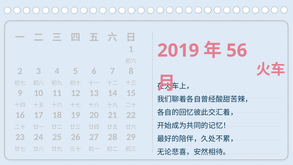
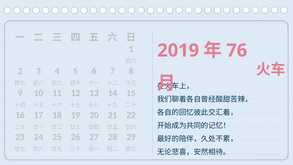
56: 56 -> 76
